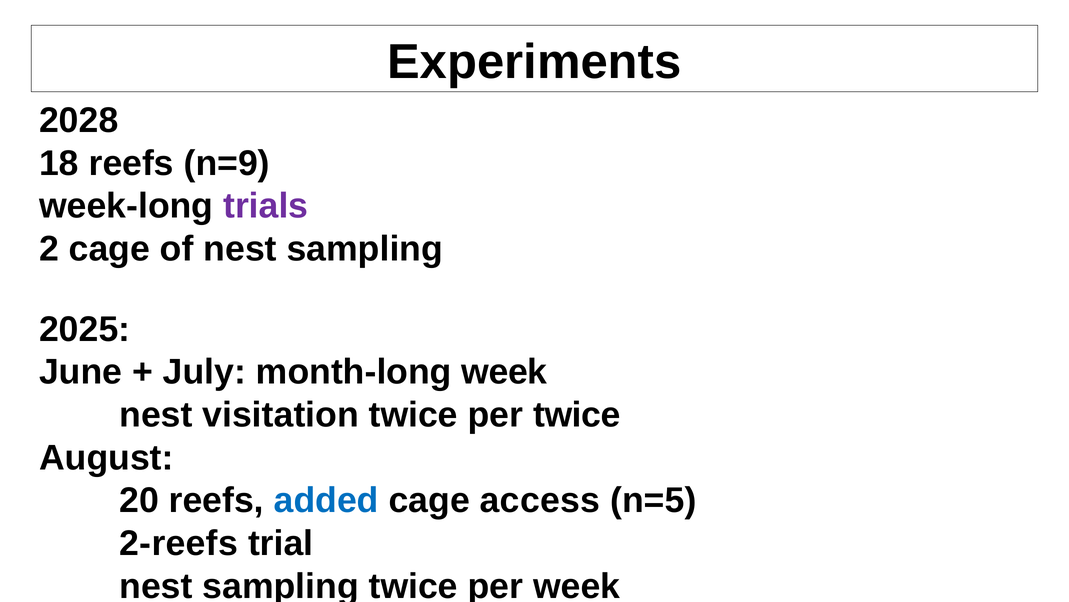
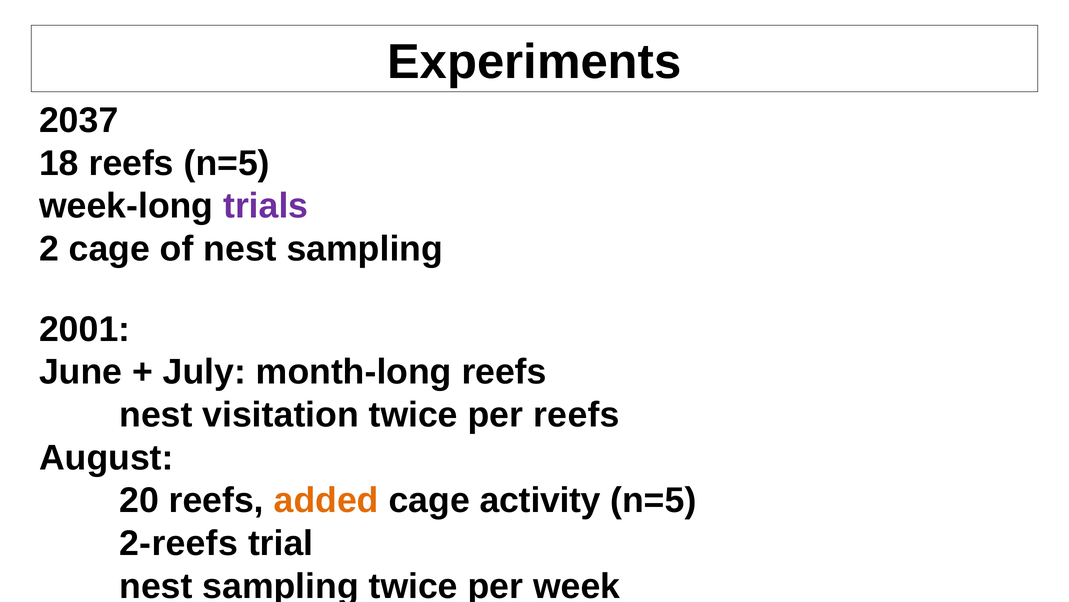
2028: 2028 -> 2037
reefs n=9: n=9 -> n=5
2025: 2025 -> 2001
month-long week: week -> reefs
per twice: twice -> reefs
added colour: blue -> orange
access: access -> activity
